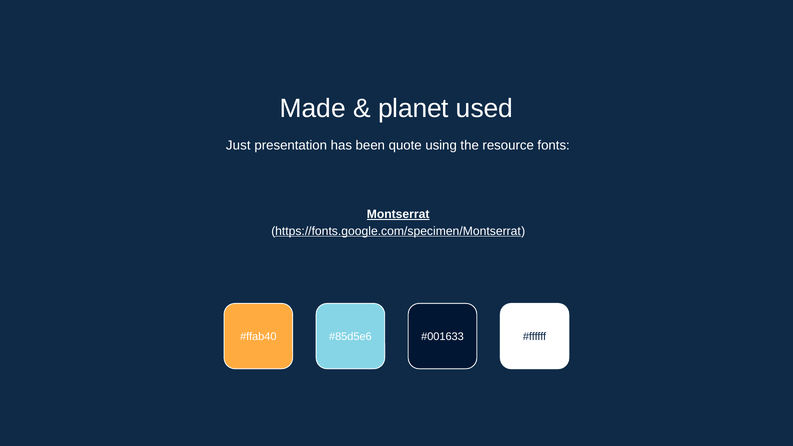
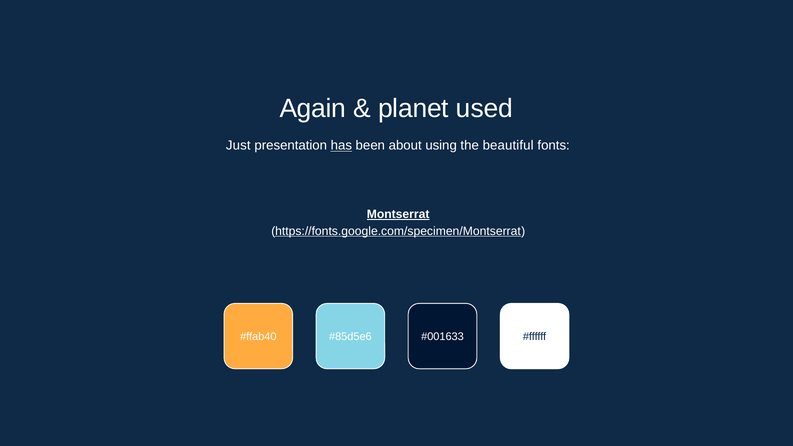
Made: Made -> Again
has underline: none -> present
quote: quote -> about
resource: resource -> beautiful
